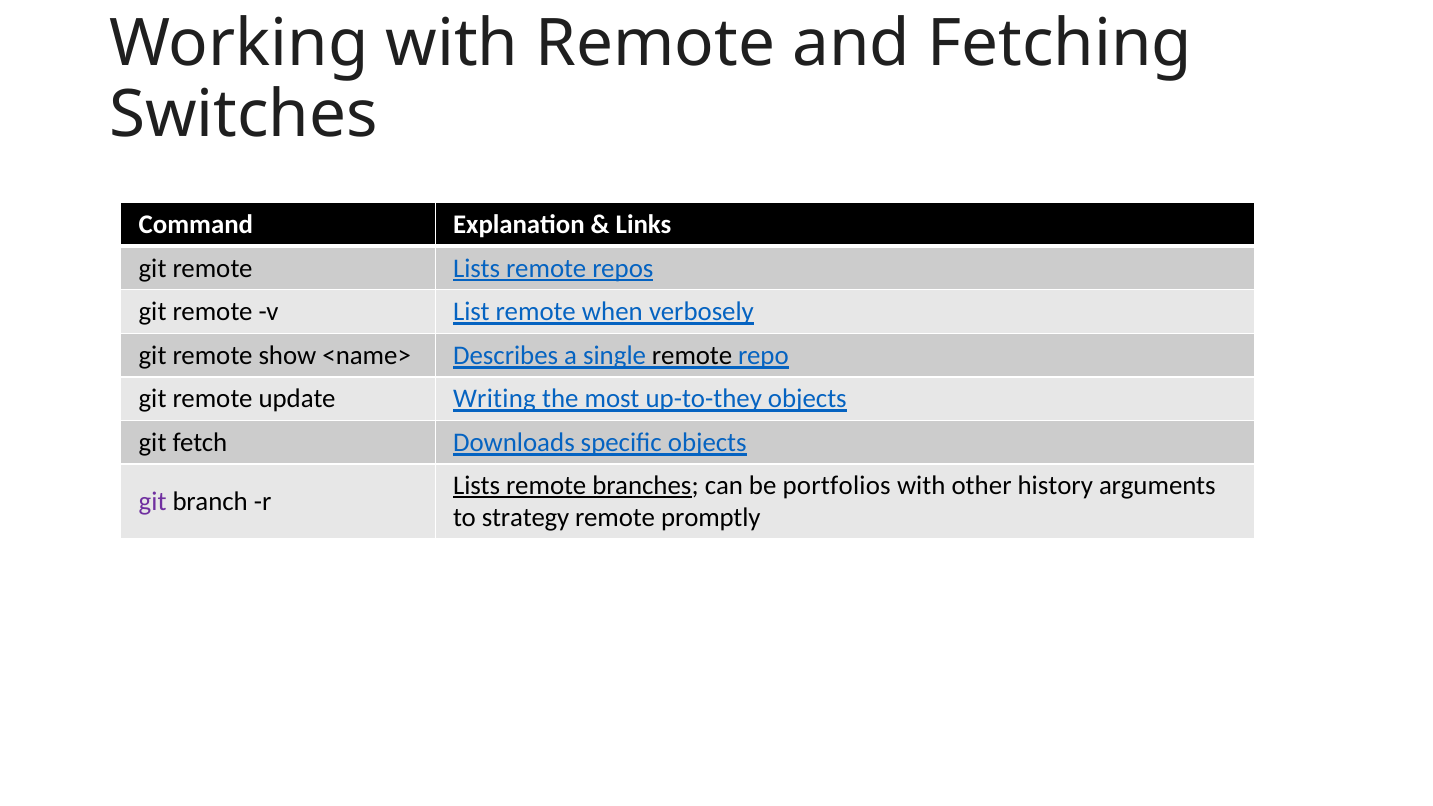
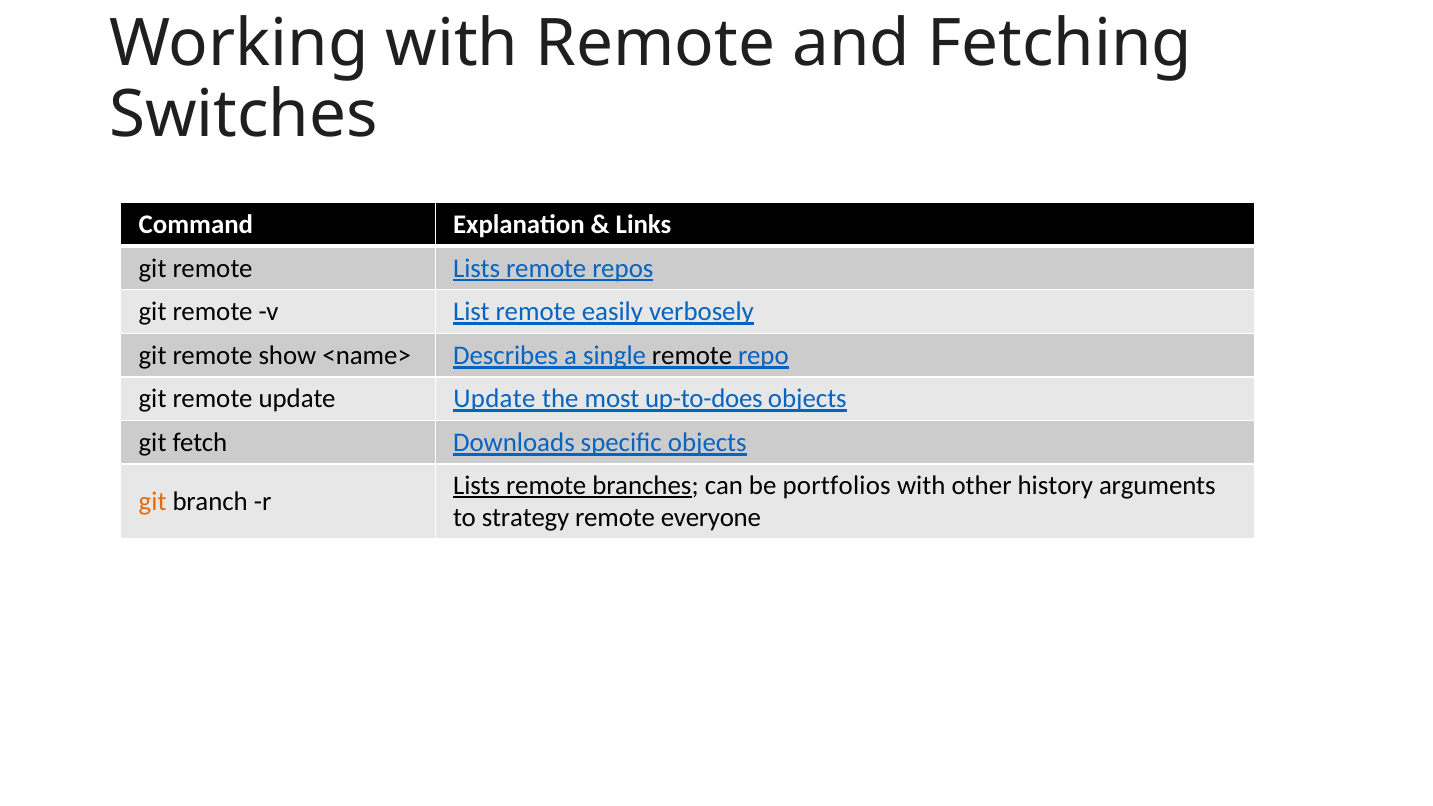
when: when -> easily
update Writing: Writing -> Update
up-to-they: up-to-they -> up-to-does
git at (153, 502) colour: purple -> orange
promptly: promptly -> everyone
